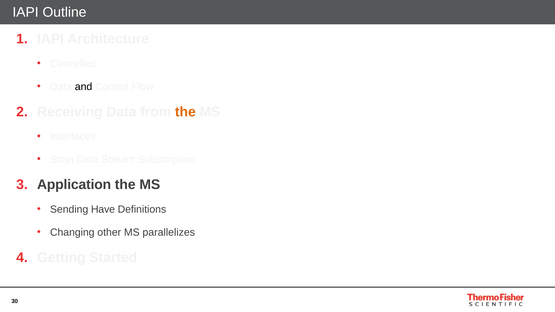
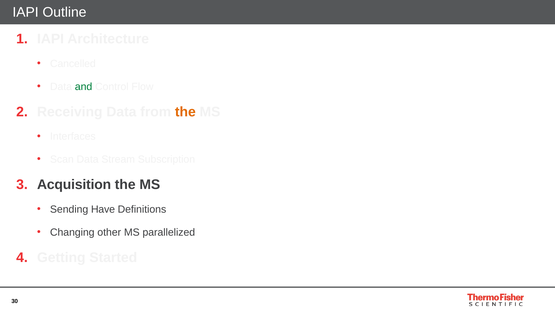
and colour: black -> green
Application: Application -> Acquisition
parallelizes: parallelizes -> parallelized
